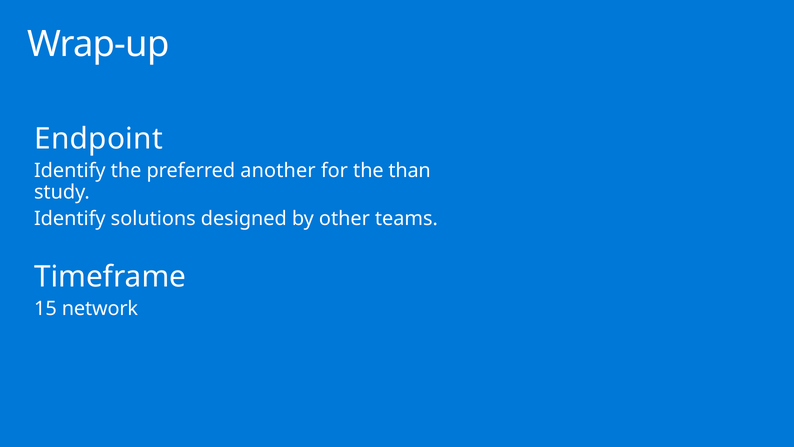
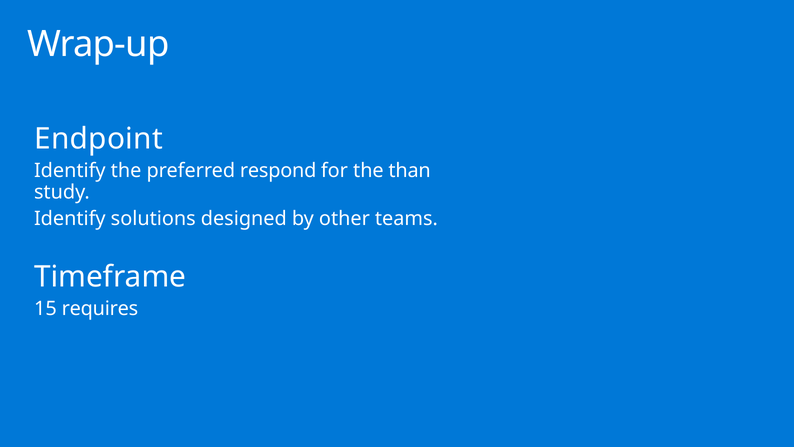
another: another -> respond
network: network -> requires
